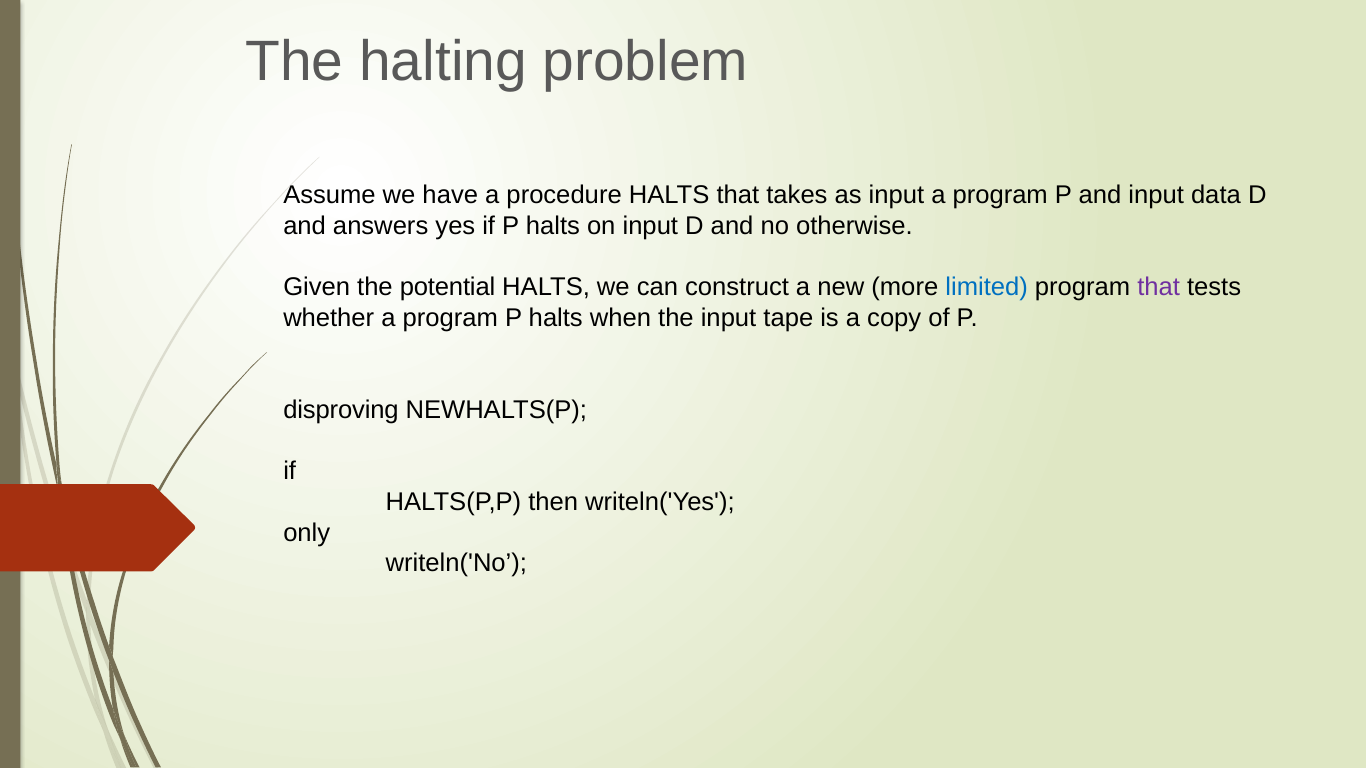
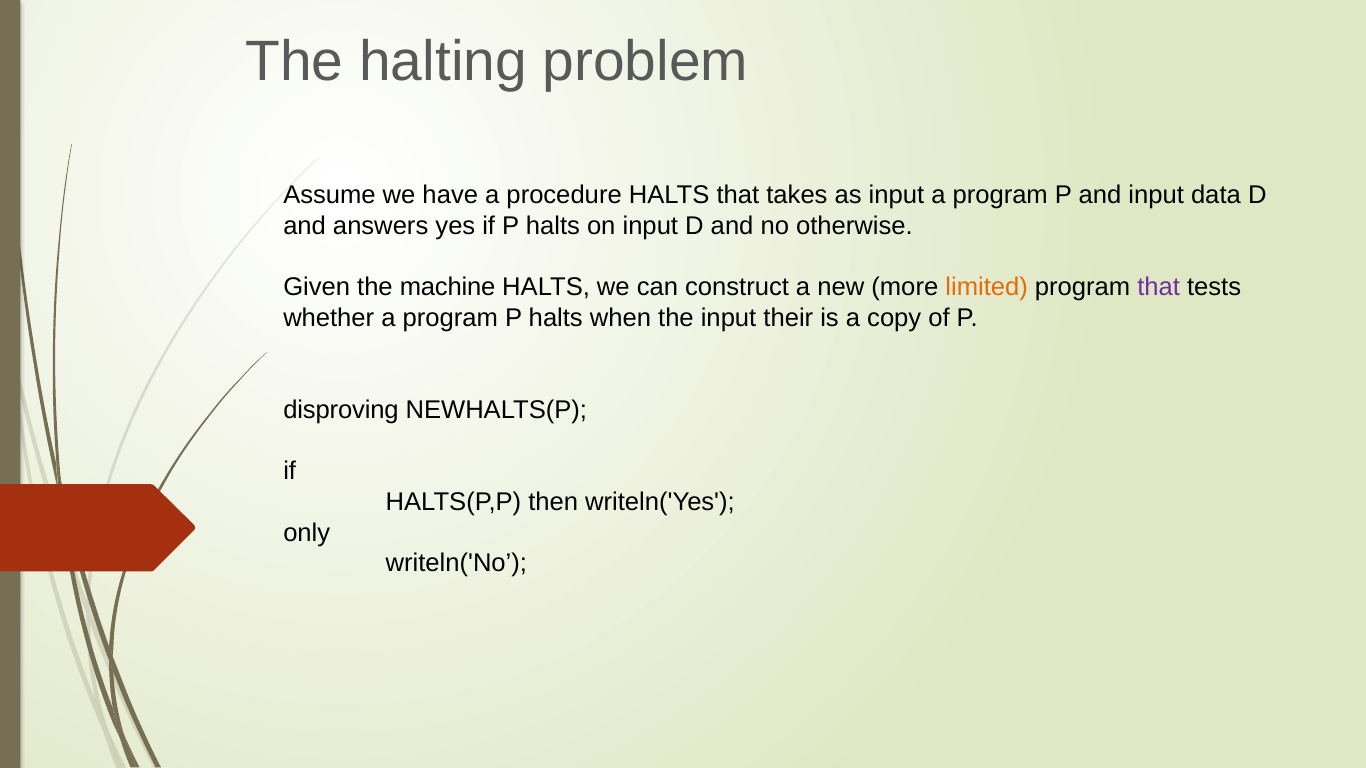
potential: potential -> machine
limited colour: blue -> orange
tape: tape -> their
